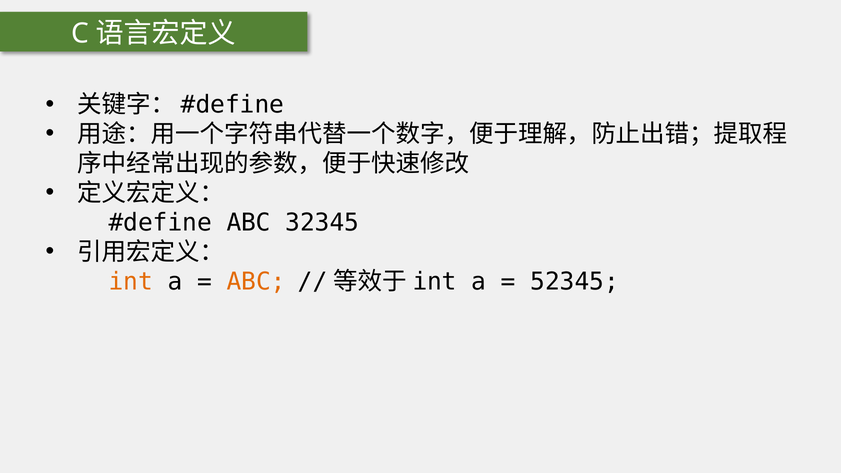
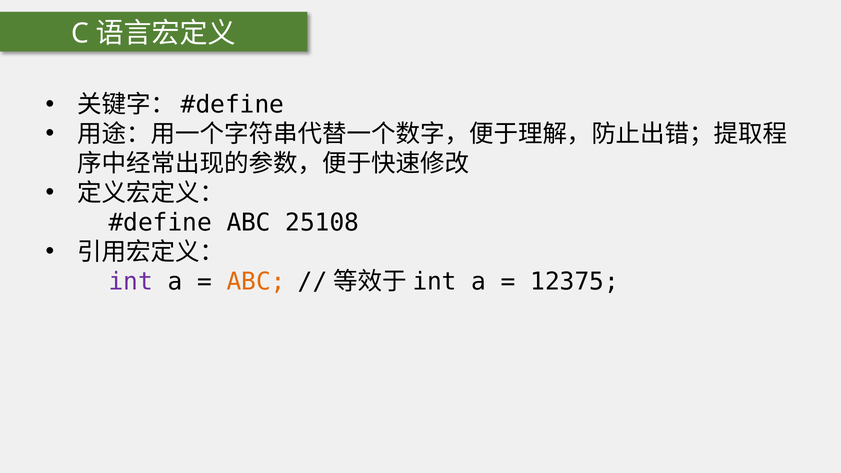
32345: 32345 -> 25108
int colour: orange -> purple
52345: 52345 -> 12375
